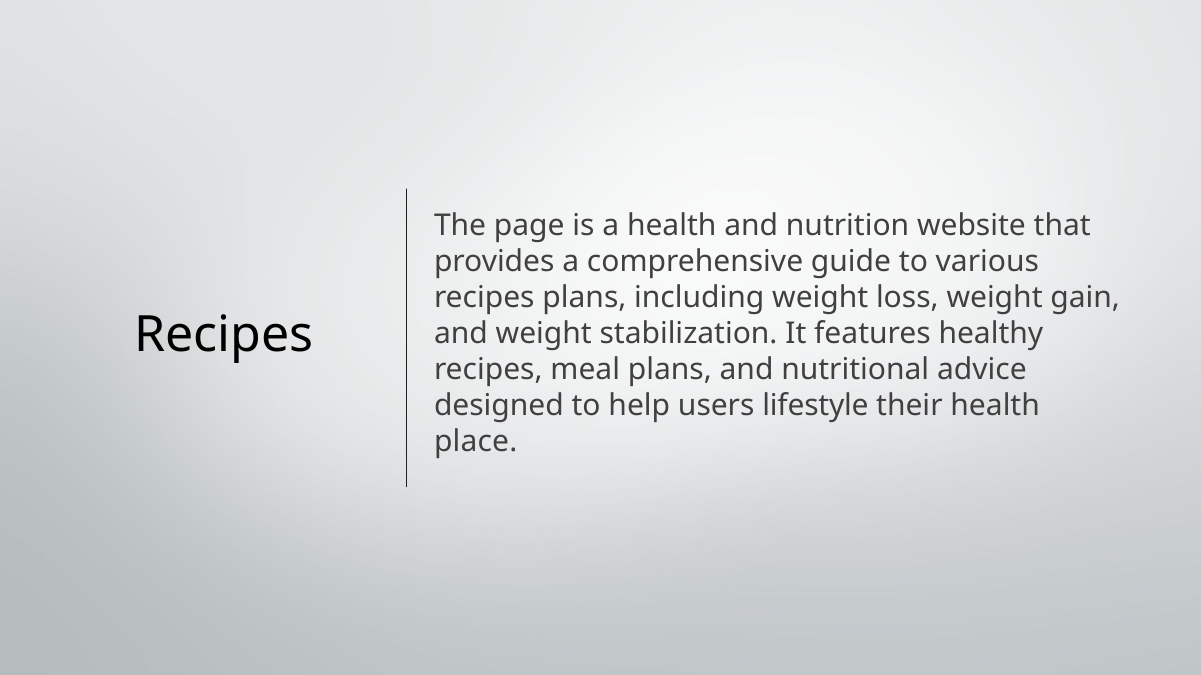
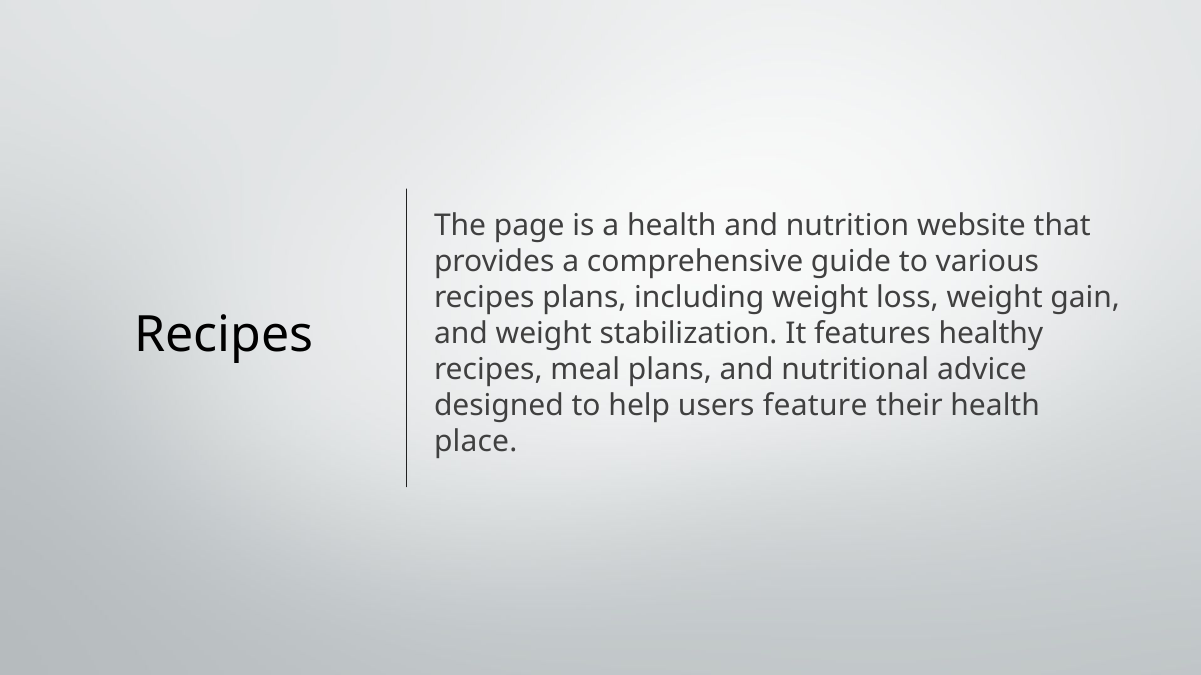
lifestyle: lifestyle -> feature
